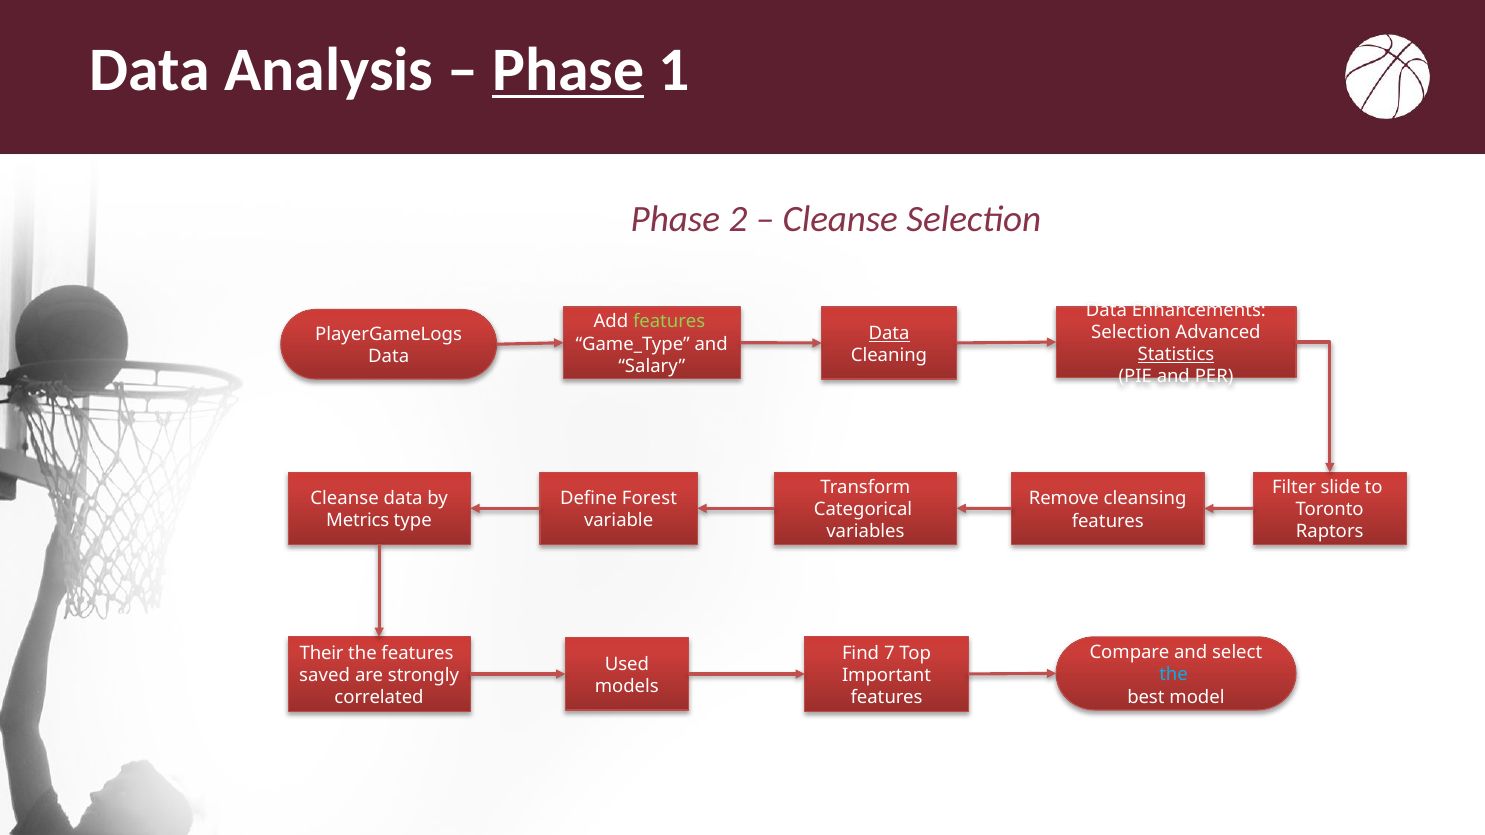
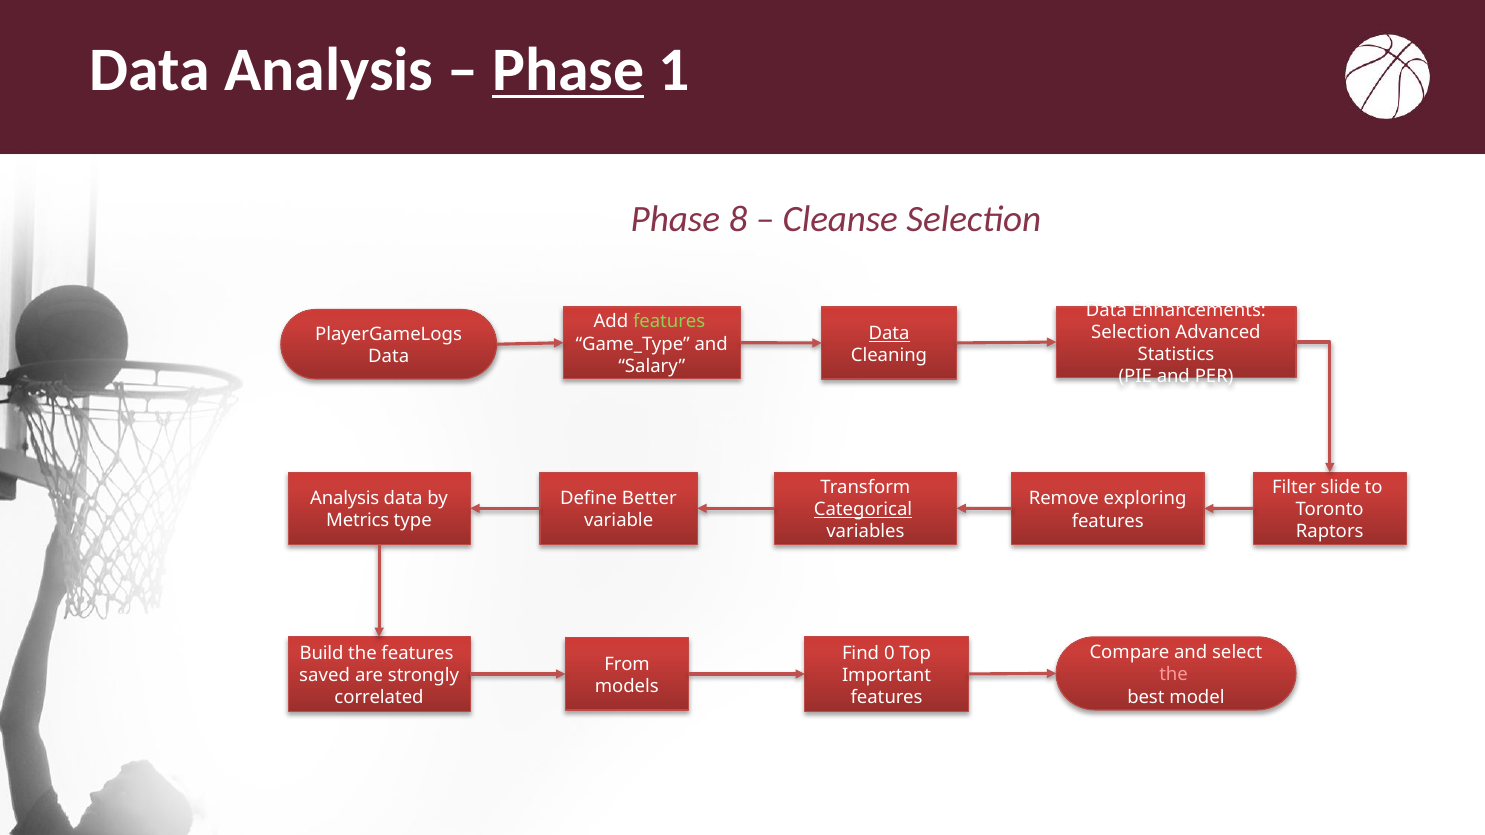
2: 2 -> 8
Statistics underline: present -> none
Cleanse at (345, 499): Cleanse -> Analysis
Forest: Forest -> Better
cleansing: cleansing -> exploring
Categorical underline: none -> present
Their: Their -> Build
7: 7 -> 0
Used: Used -> From
the at (1174, 675) colour: light blue -> pink
